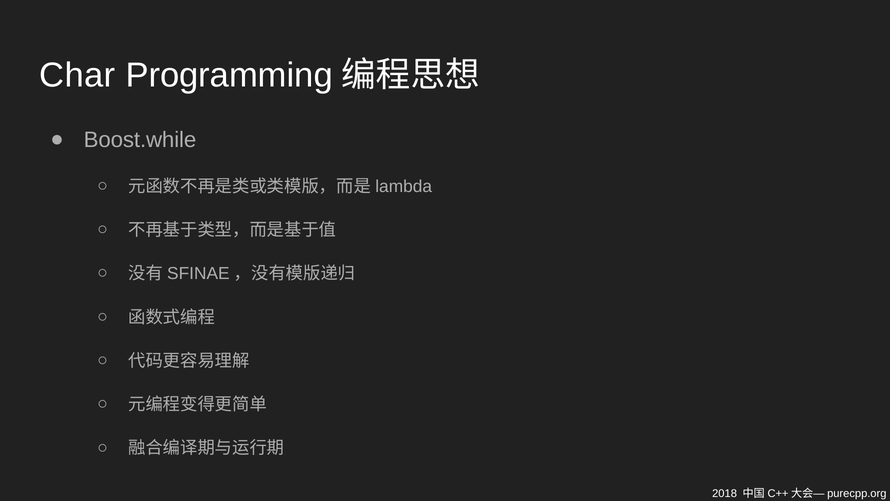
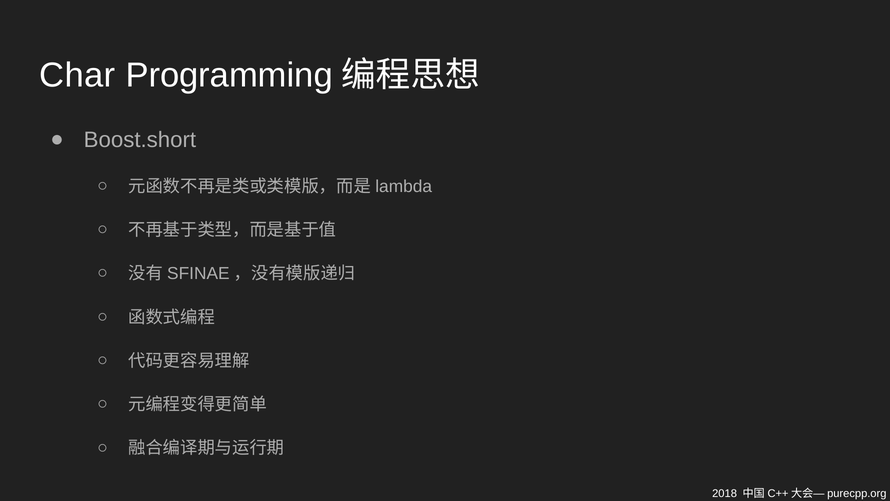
Boost.while: Boost.while -> Boost.short
